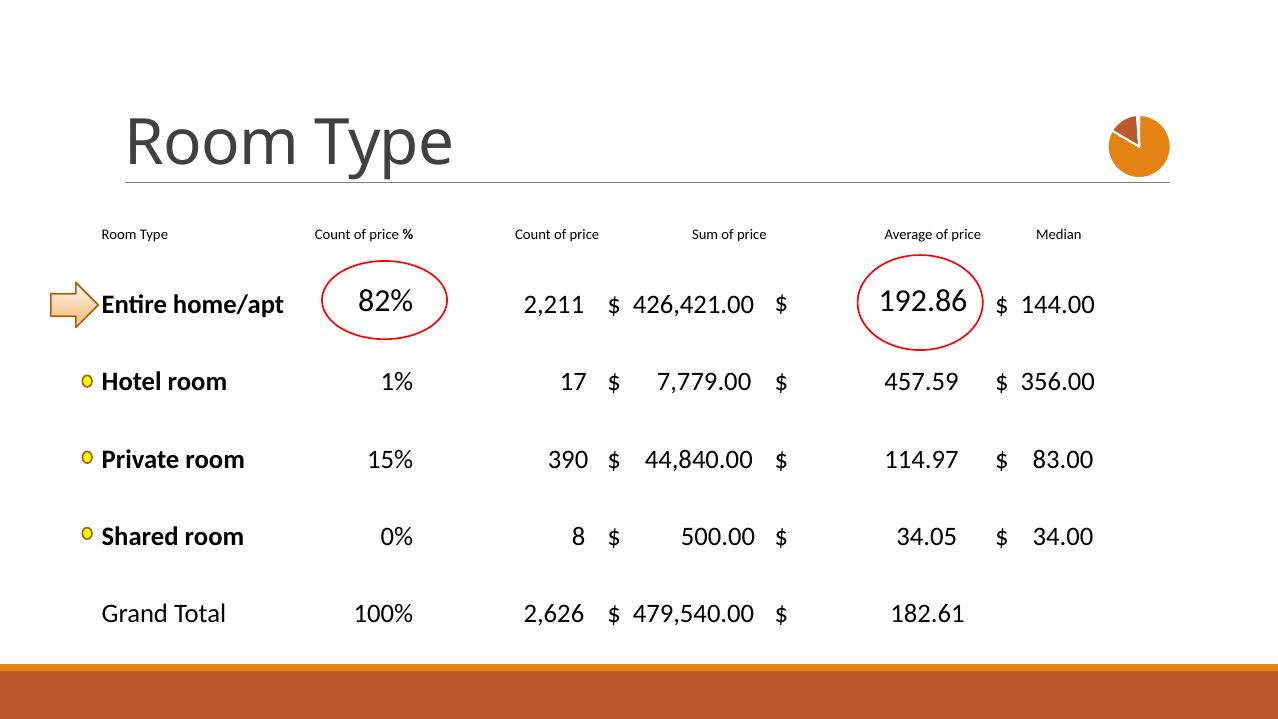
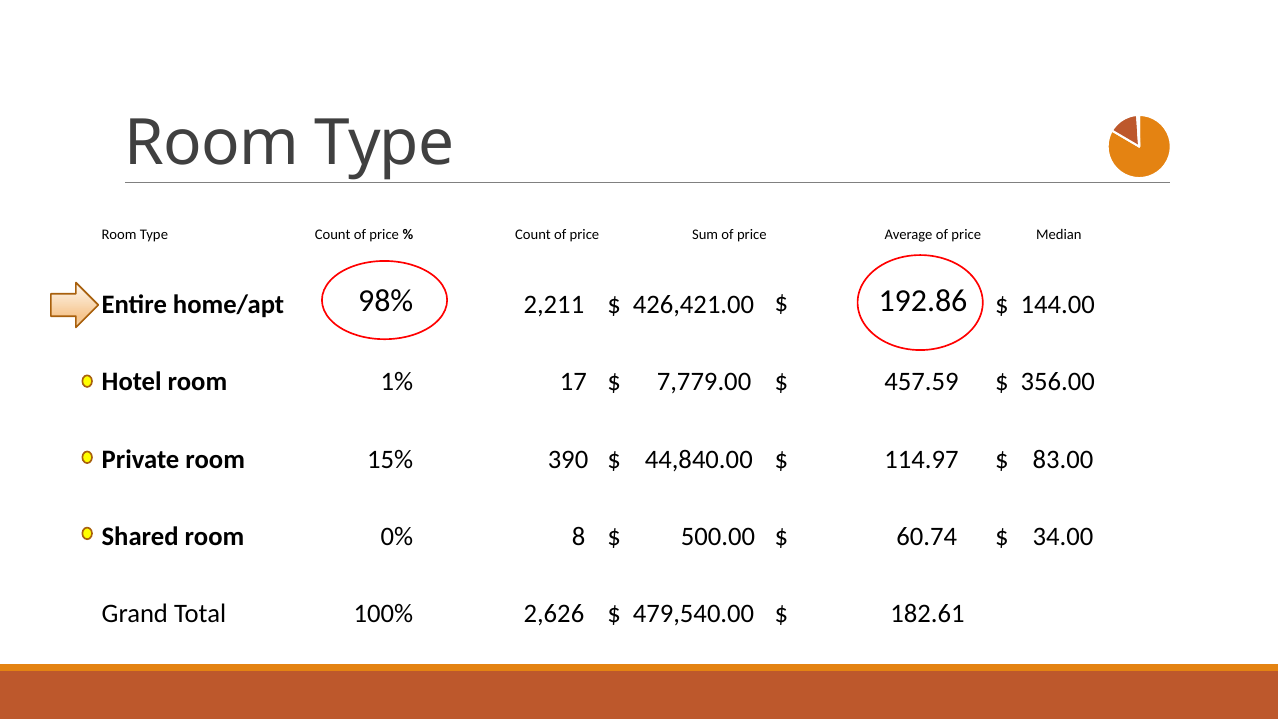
82%: 82% -> 98%
34.05: 34.05 -> 60.74
